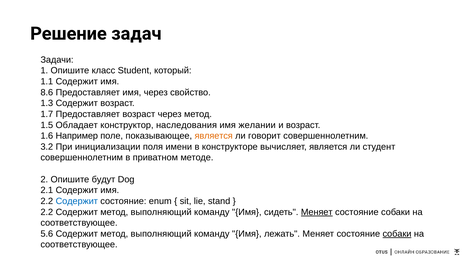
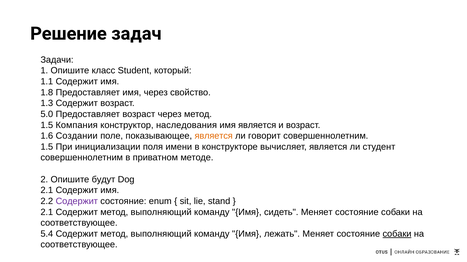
8.6: 8.6 -> 1.8
1.7: 1.7 -> 5.0
Обладает: Обладает -> Компания
имя желании: желании -> является
Например: Например -> Создании
3.2 at (47, 147): 3.2 -> 1.5
Содержит at (77, 202) colour: blue -> purple
2.2 at (47, 213): 2.2 -> 2.1
Меняет at (317, 213) underline: present -> none
5.6: 5.6 -> 5.4
